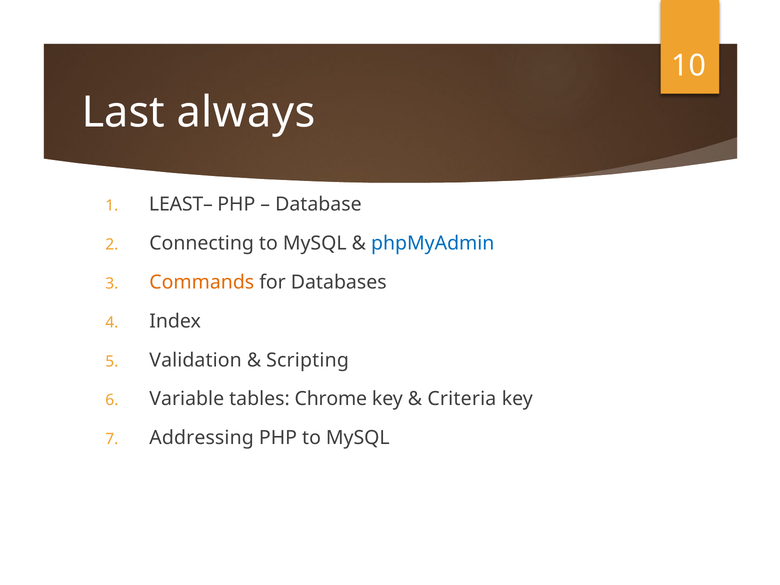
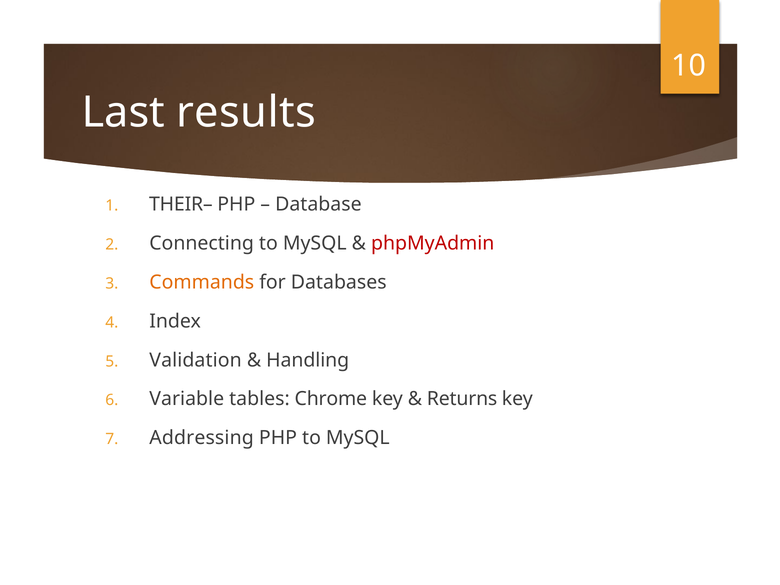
always: always -> results
LEAST–: LEAST– -> THEIR–
phpMyAdmin colour: blue -> red
Scripting: Scripting -> Handling
Criteria: Criteria -> Returns
